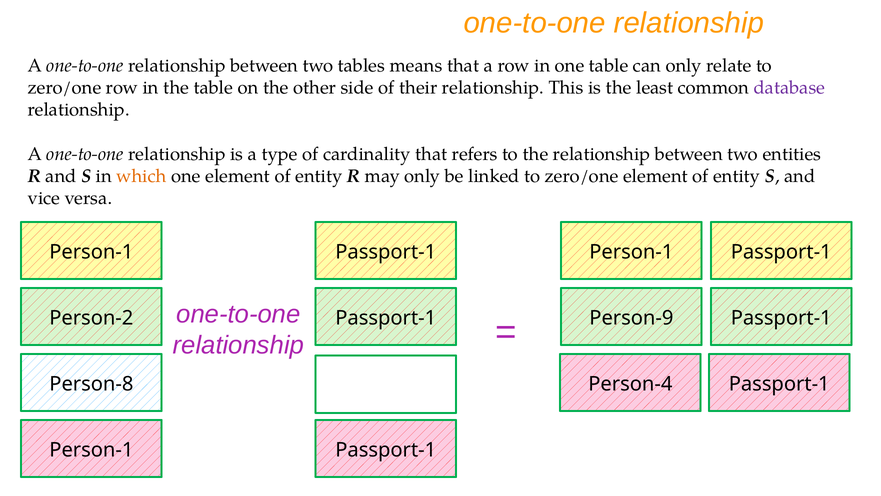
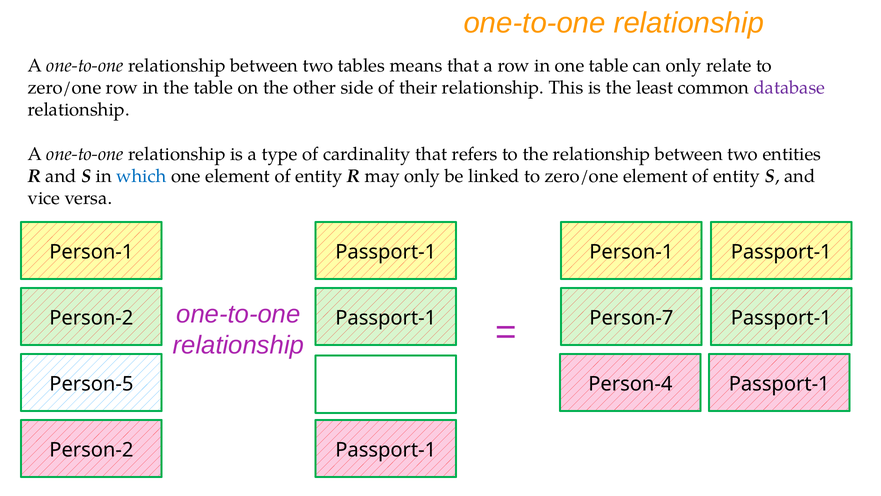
which colour: orange -> blue
Person-9: Person-9 -> Person-7
Person-8: Person-8 -> Person-5
Person-1 at (91, 450): Person-1 -> Person-2
